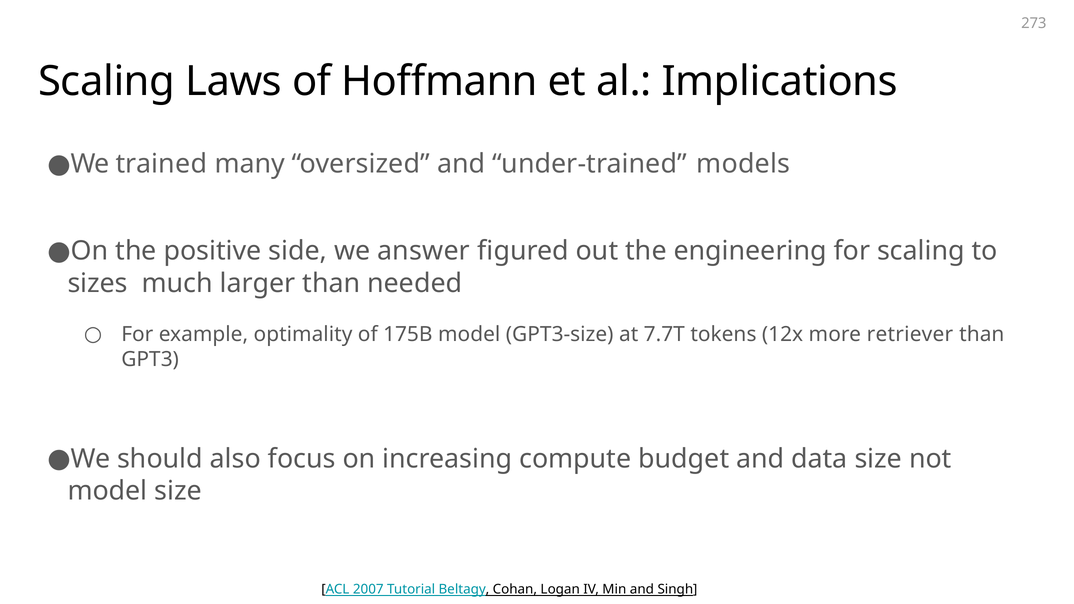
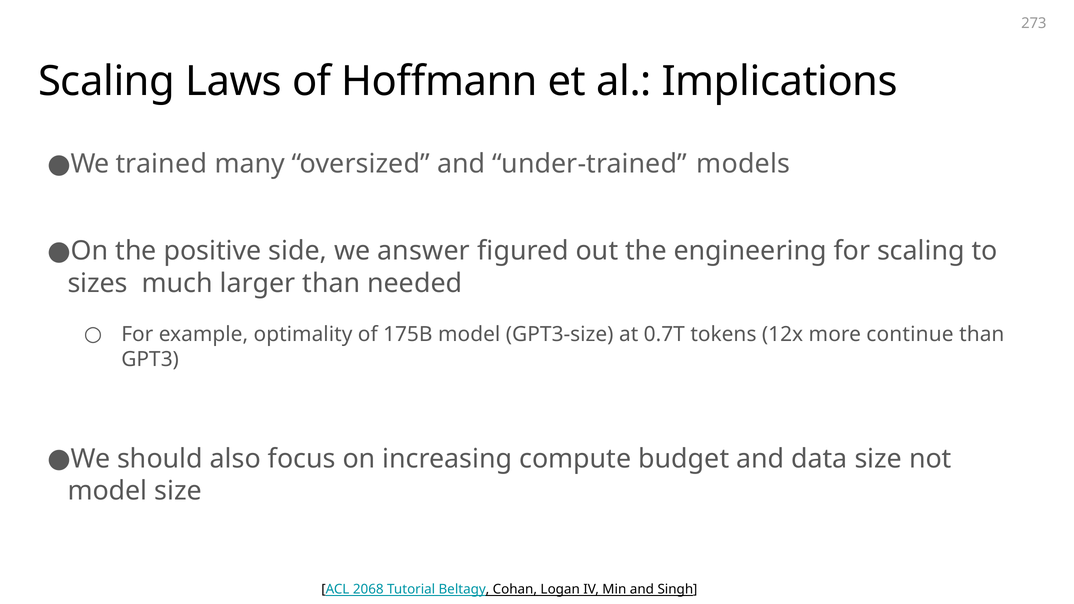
7.7T: 7.7T -> 0.7T
retriever: retriever -> continue
2007: 2007 -> 2068
